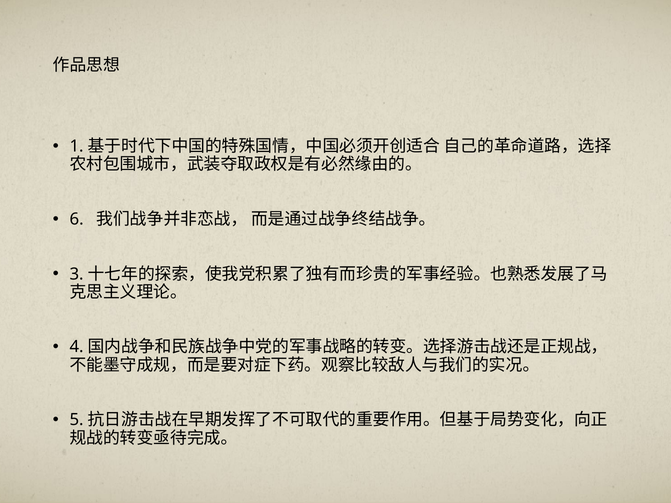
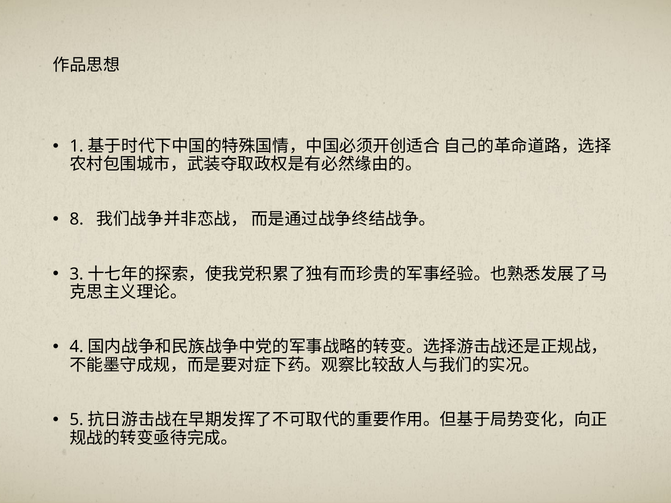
6: 6 -> 8
